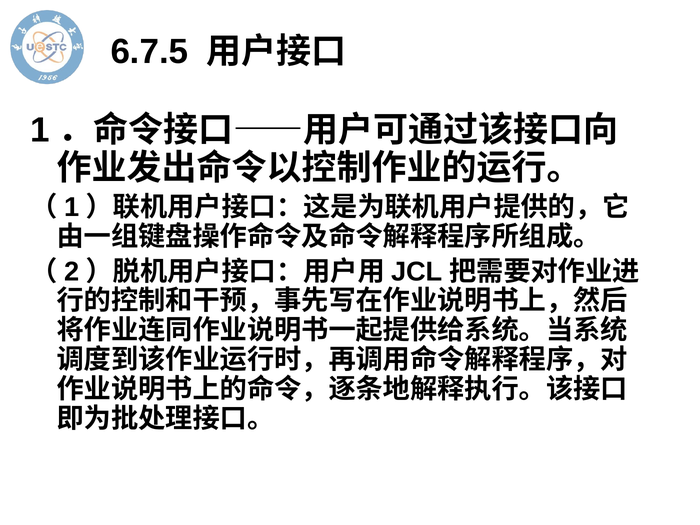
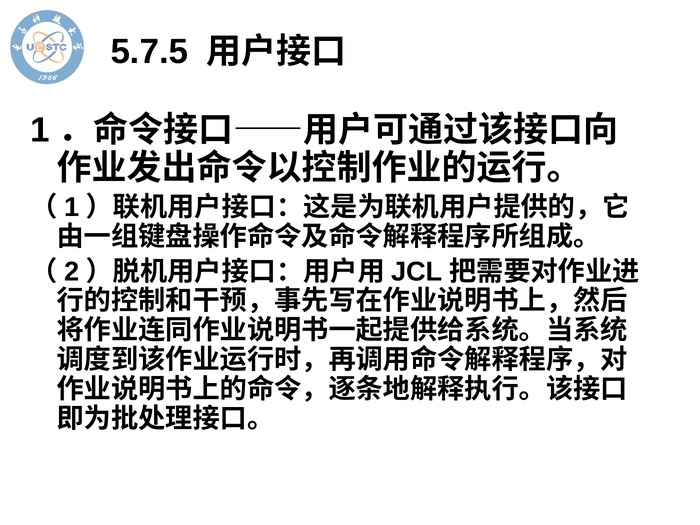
6.7.5: 6.7.5 -> 5.7.5
